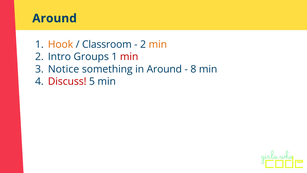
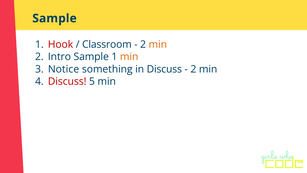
Around at (55, 18): Around -> Sample
Hook colour: orange -> red
Intro Groups: Groups -> Sample
min at (129, 57) colour: red -> orange
in Around: Around -> Discuss
8 at (193, 69): 8 -> 2
